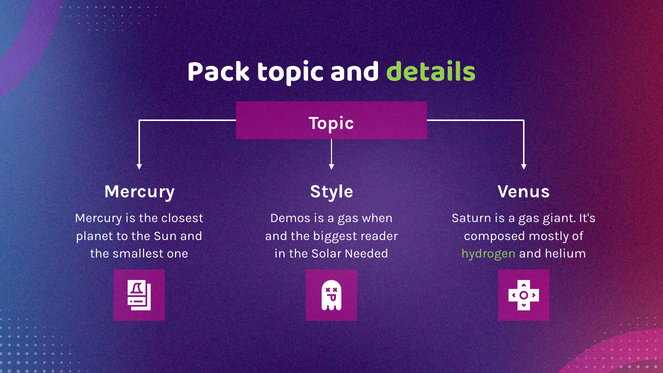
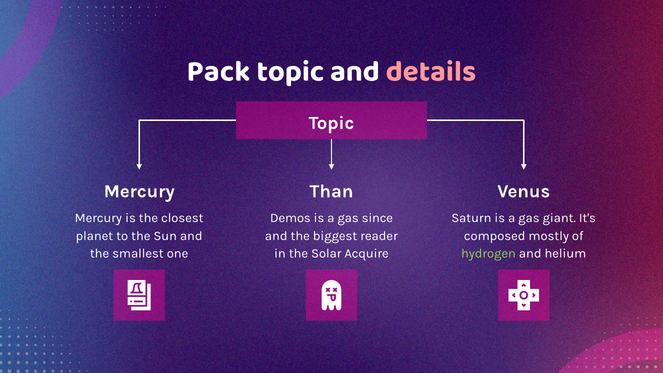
details colour: light green -> pink
Style: Style -> Than
when: when -> since
Needed: Needed -> Acquire
